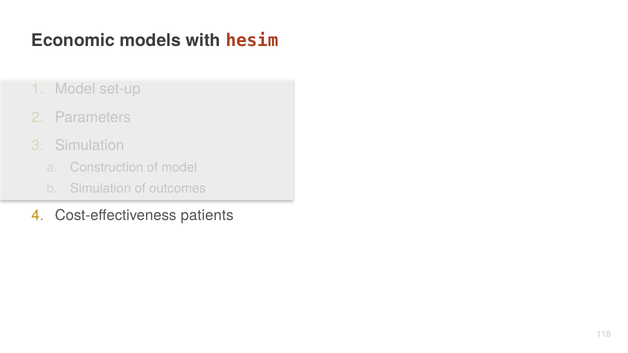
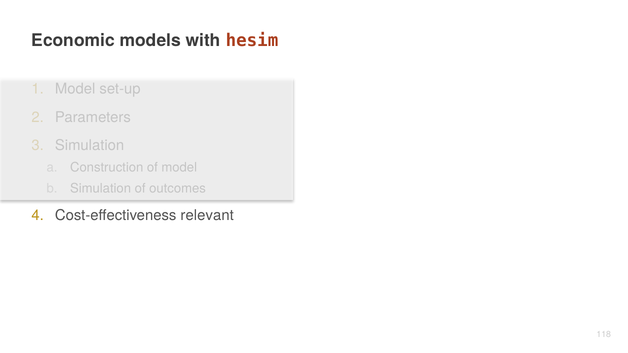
patients: patients -> relevant
